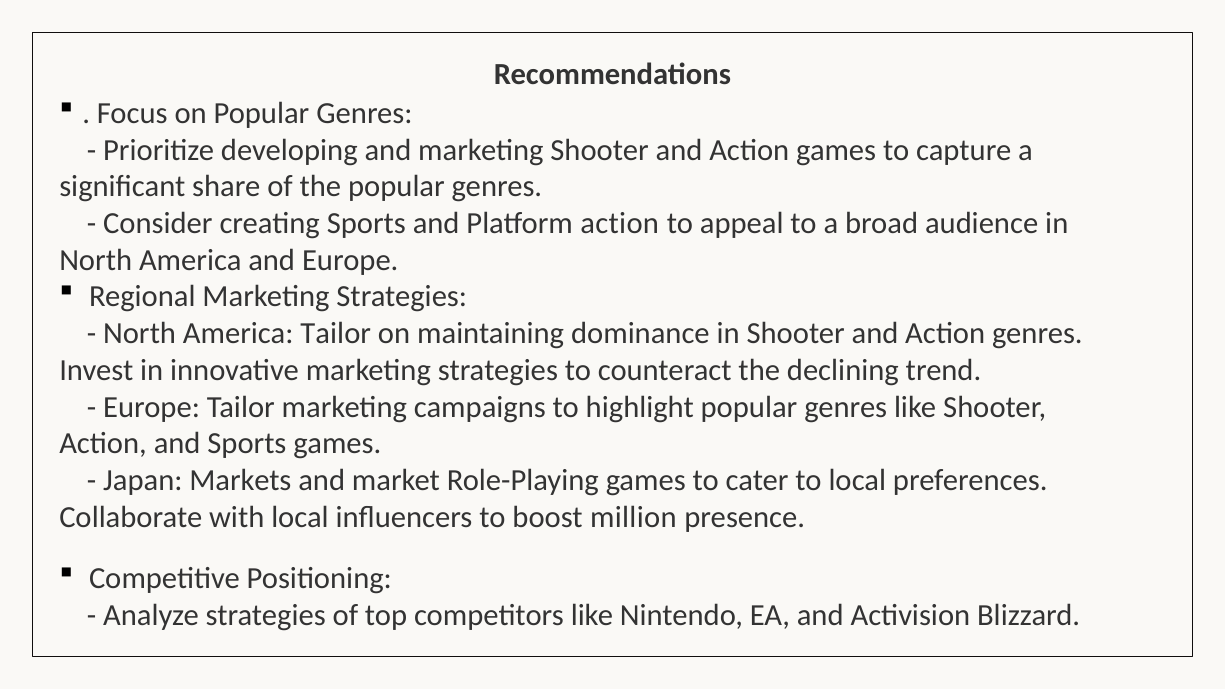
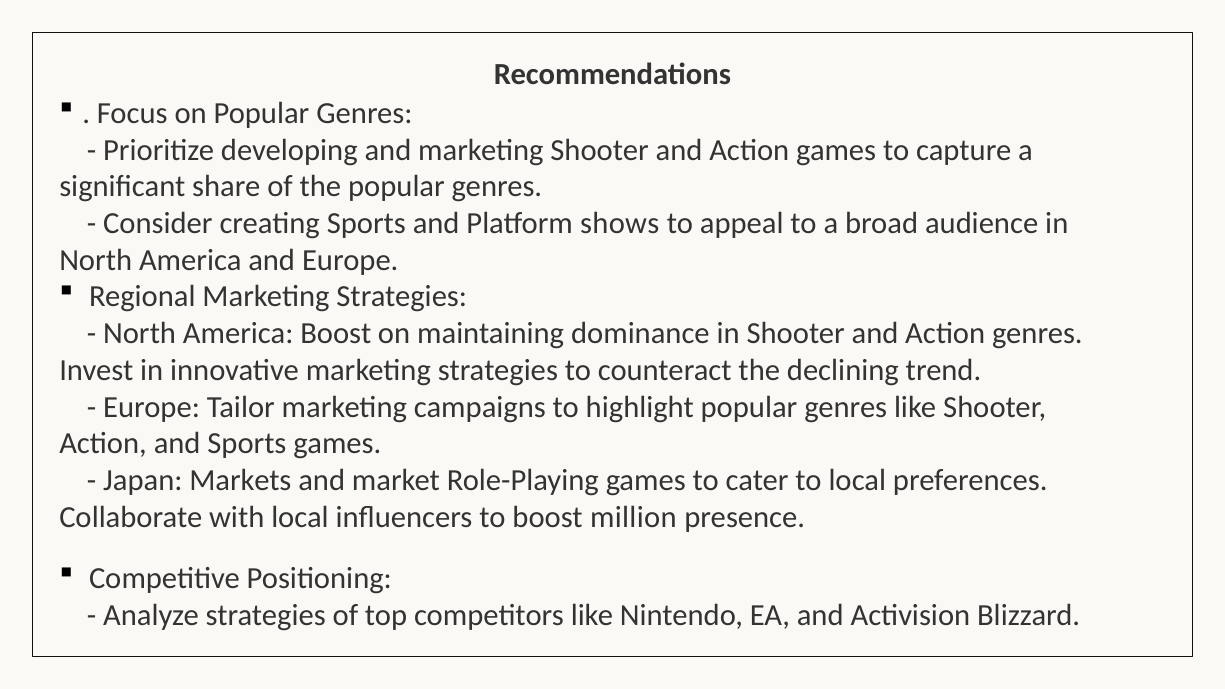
Platform action: action -> shows
America Tailor: Tailor -> Boost
